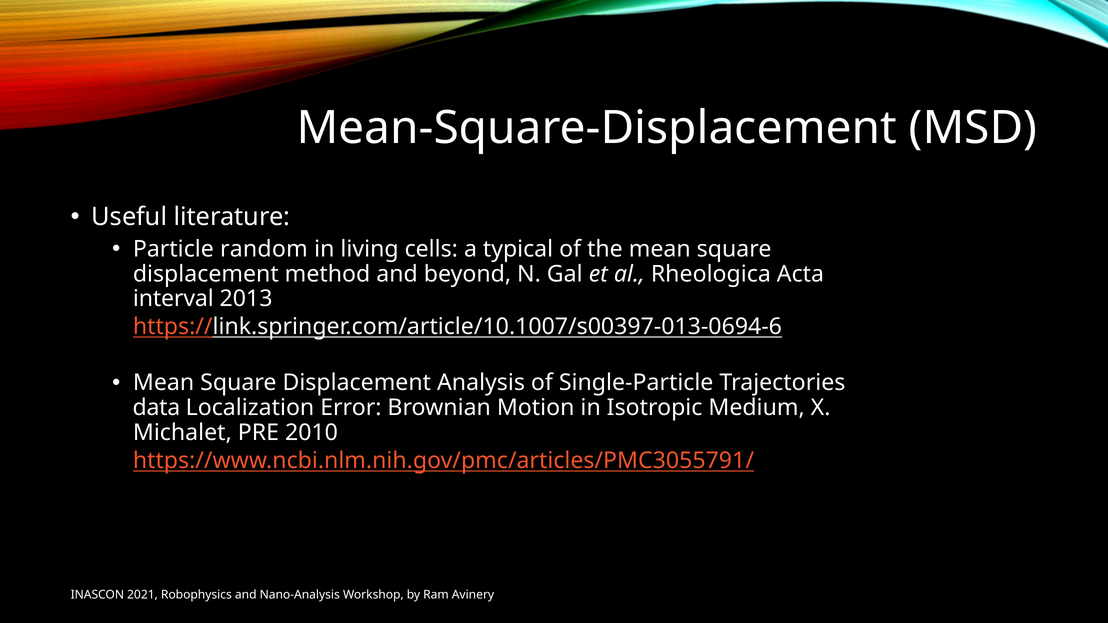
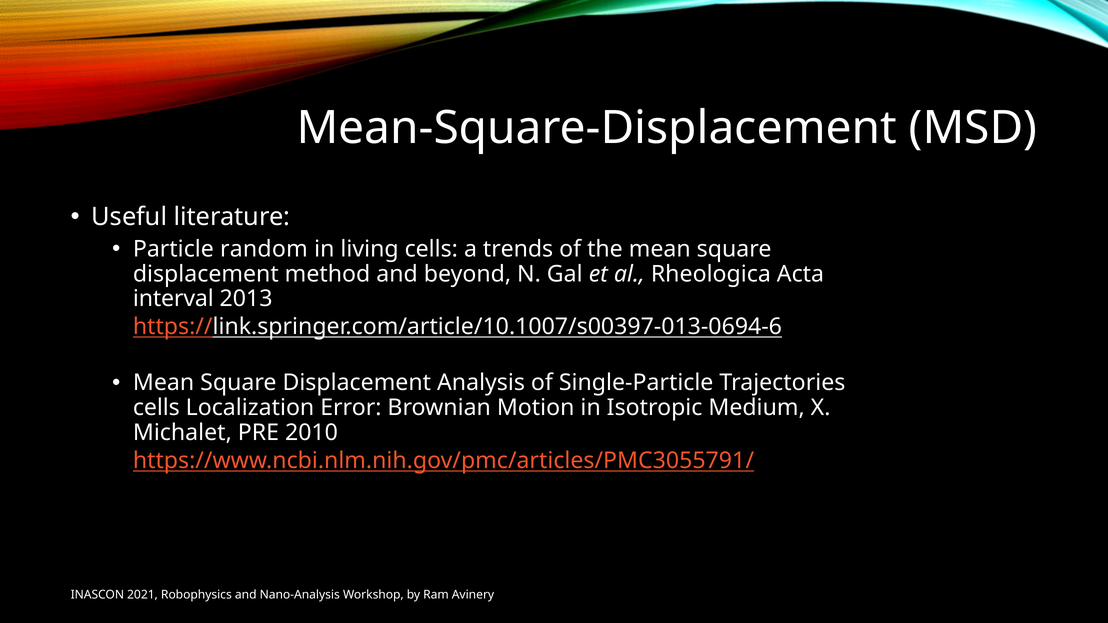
typical: typical -> trends
data at (156, 408): data -> cells
